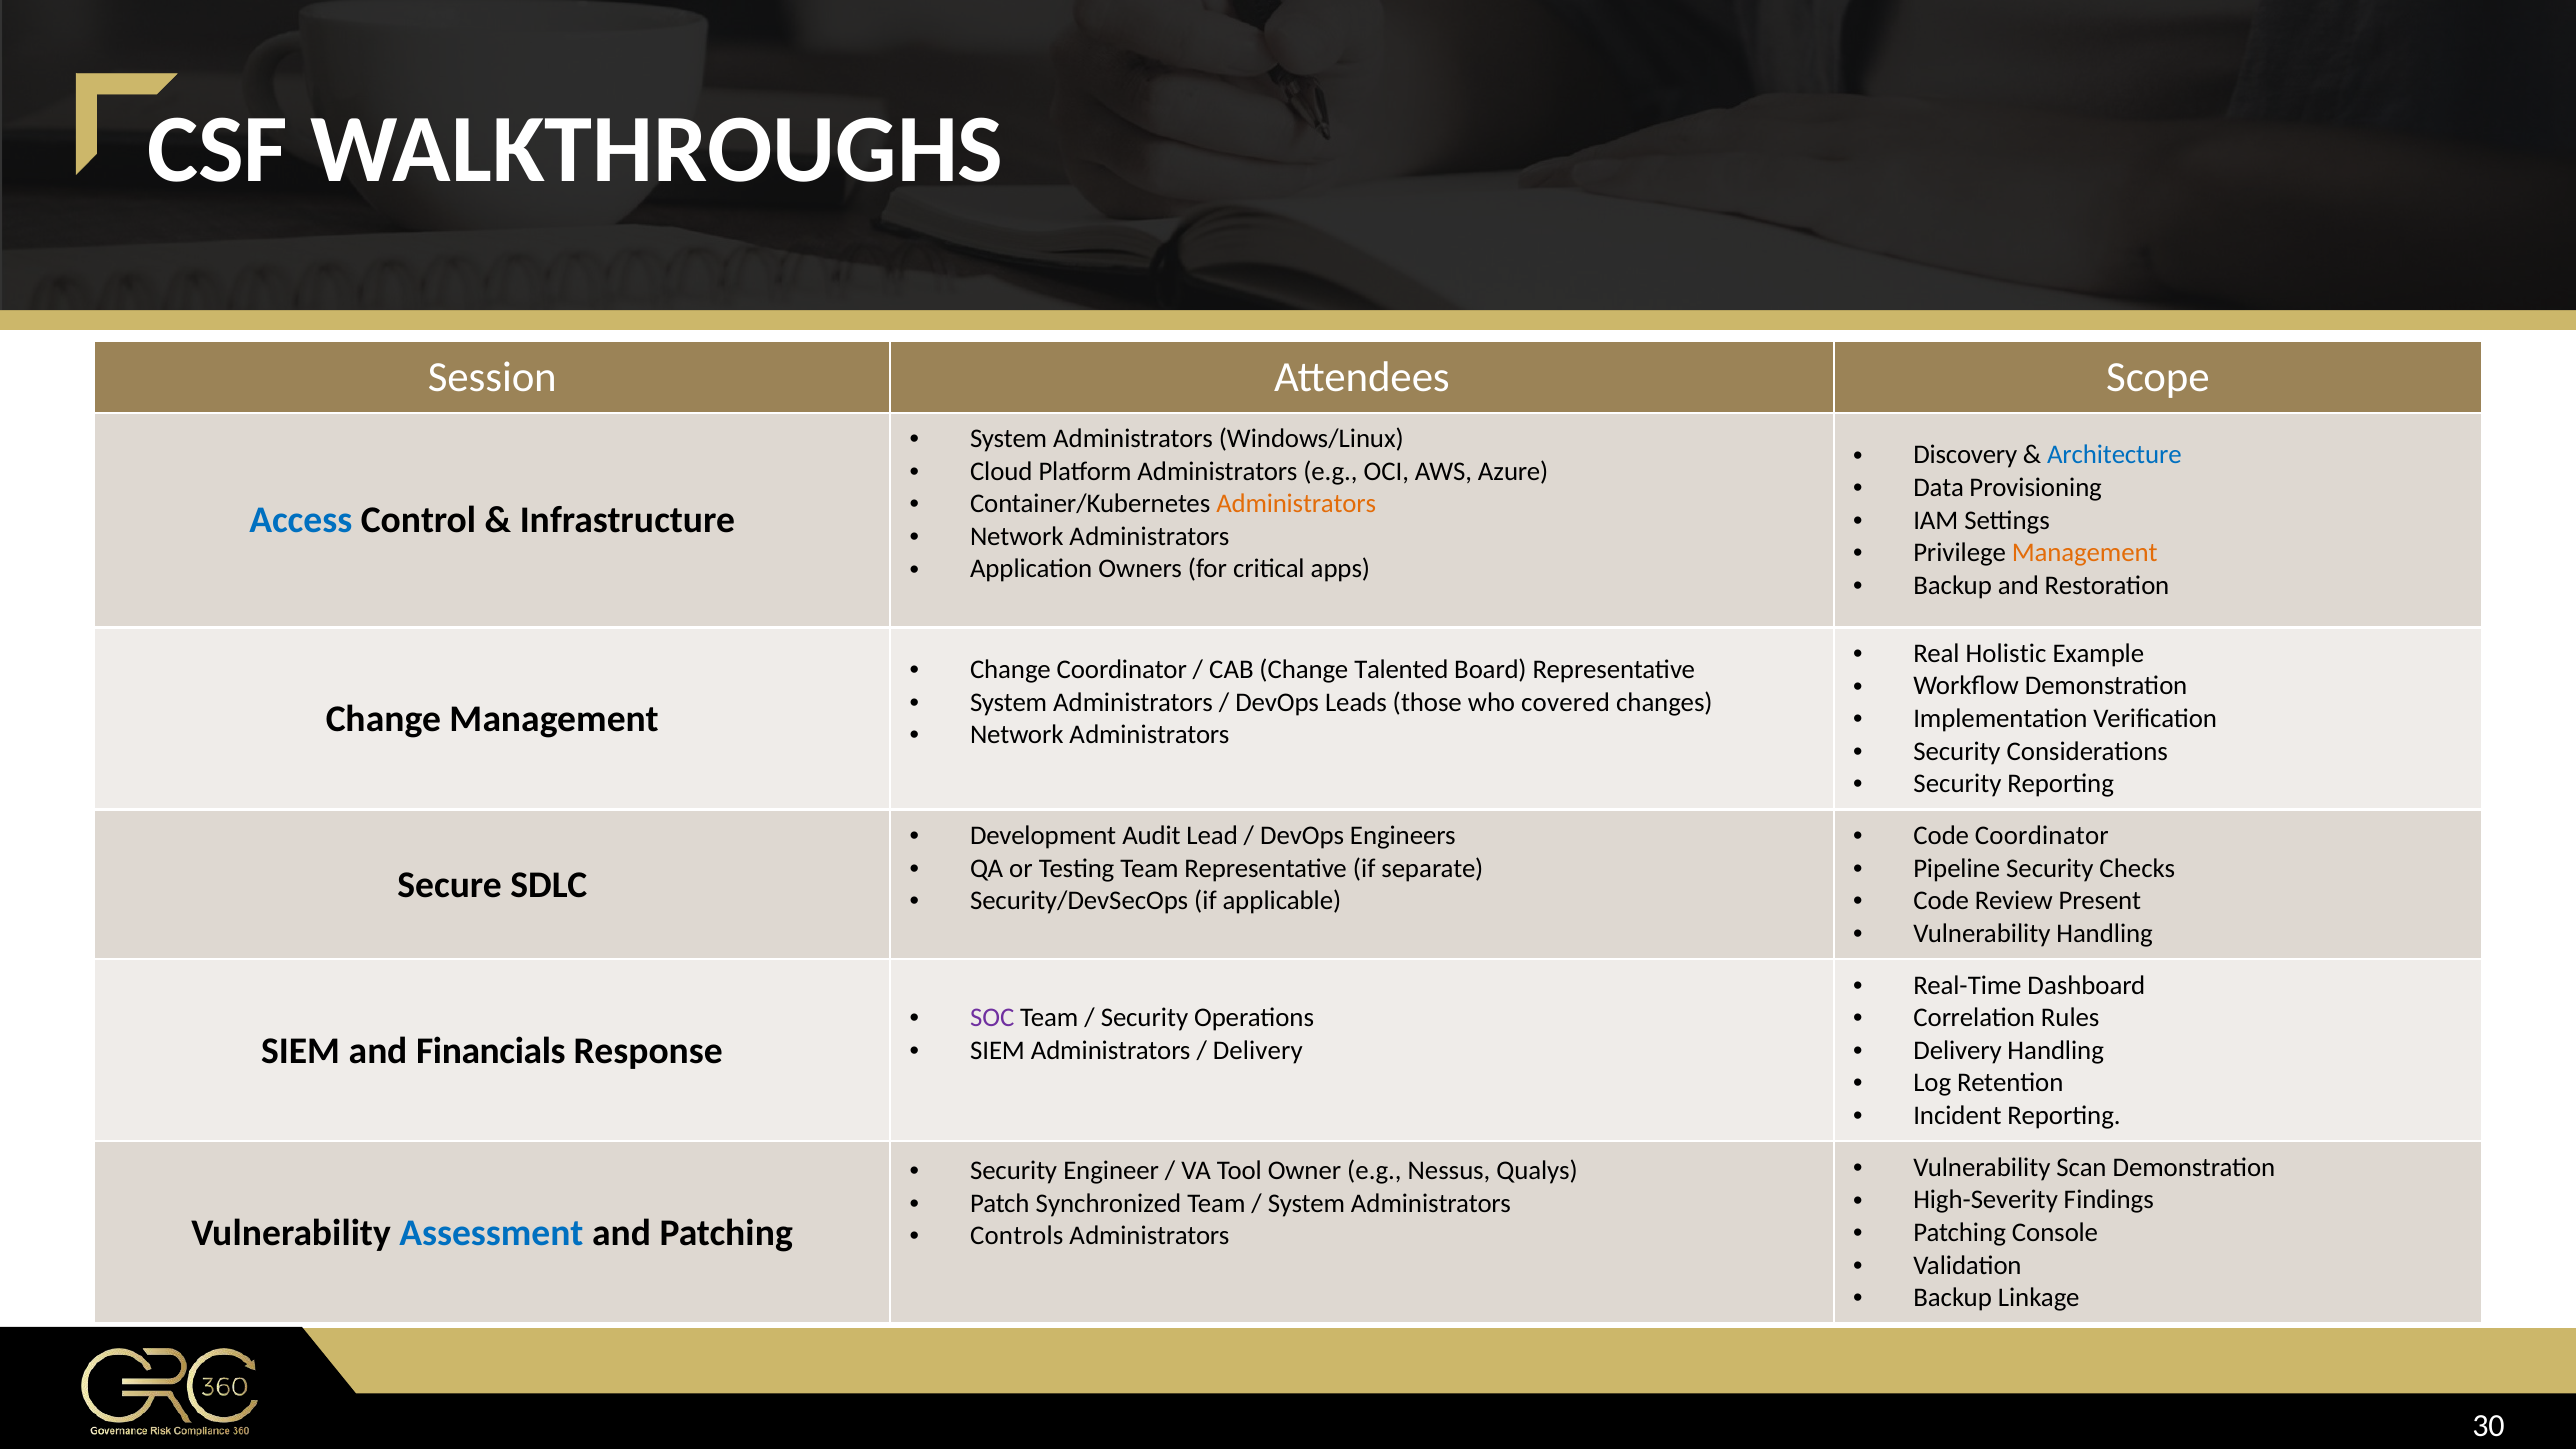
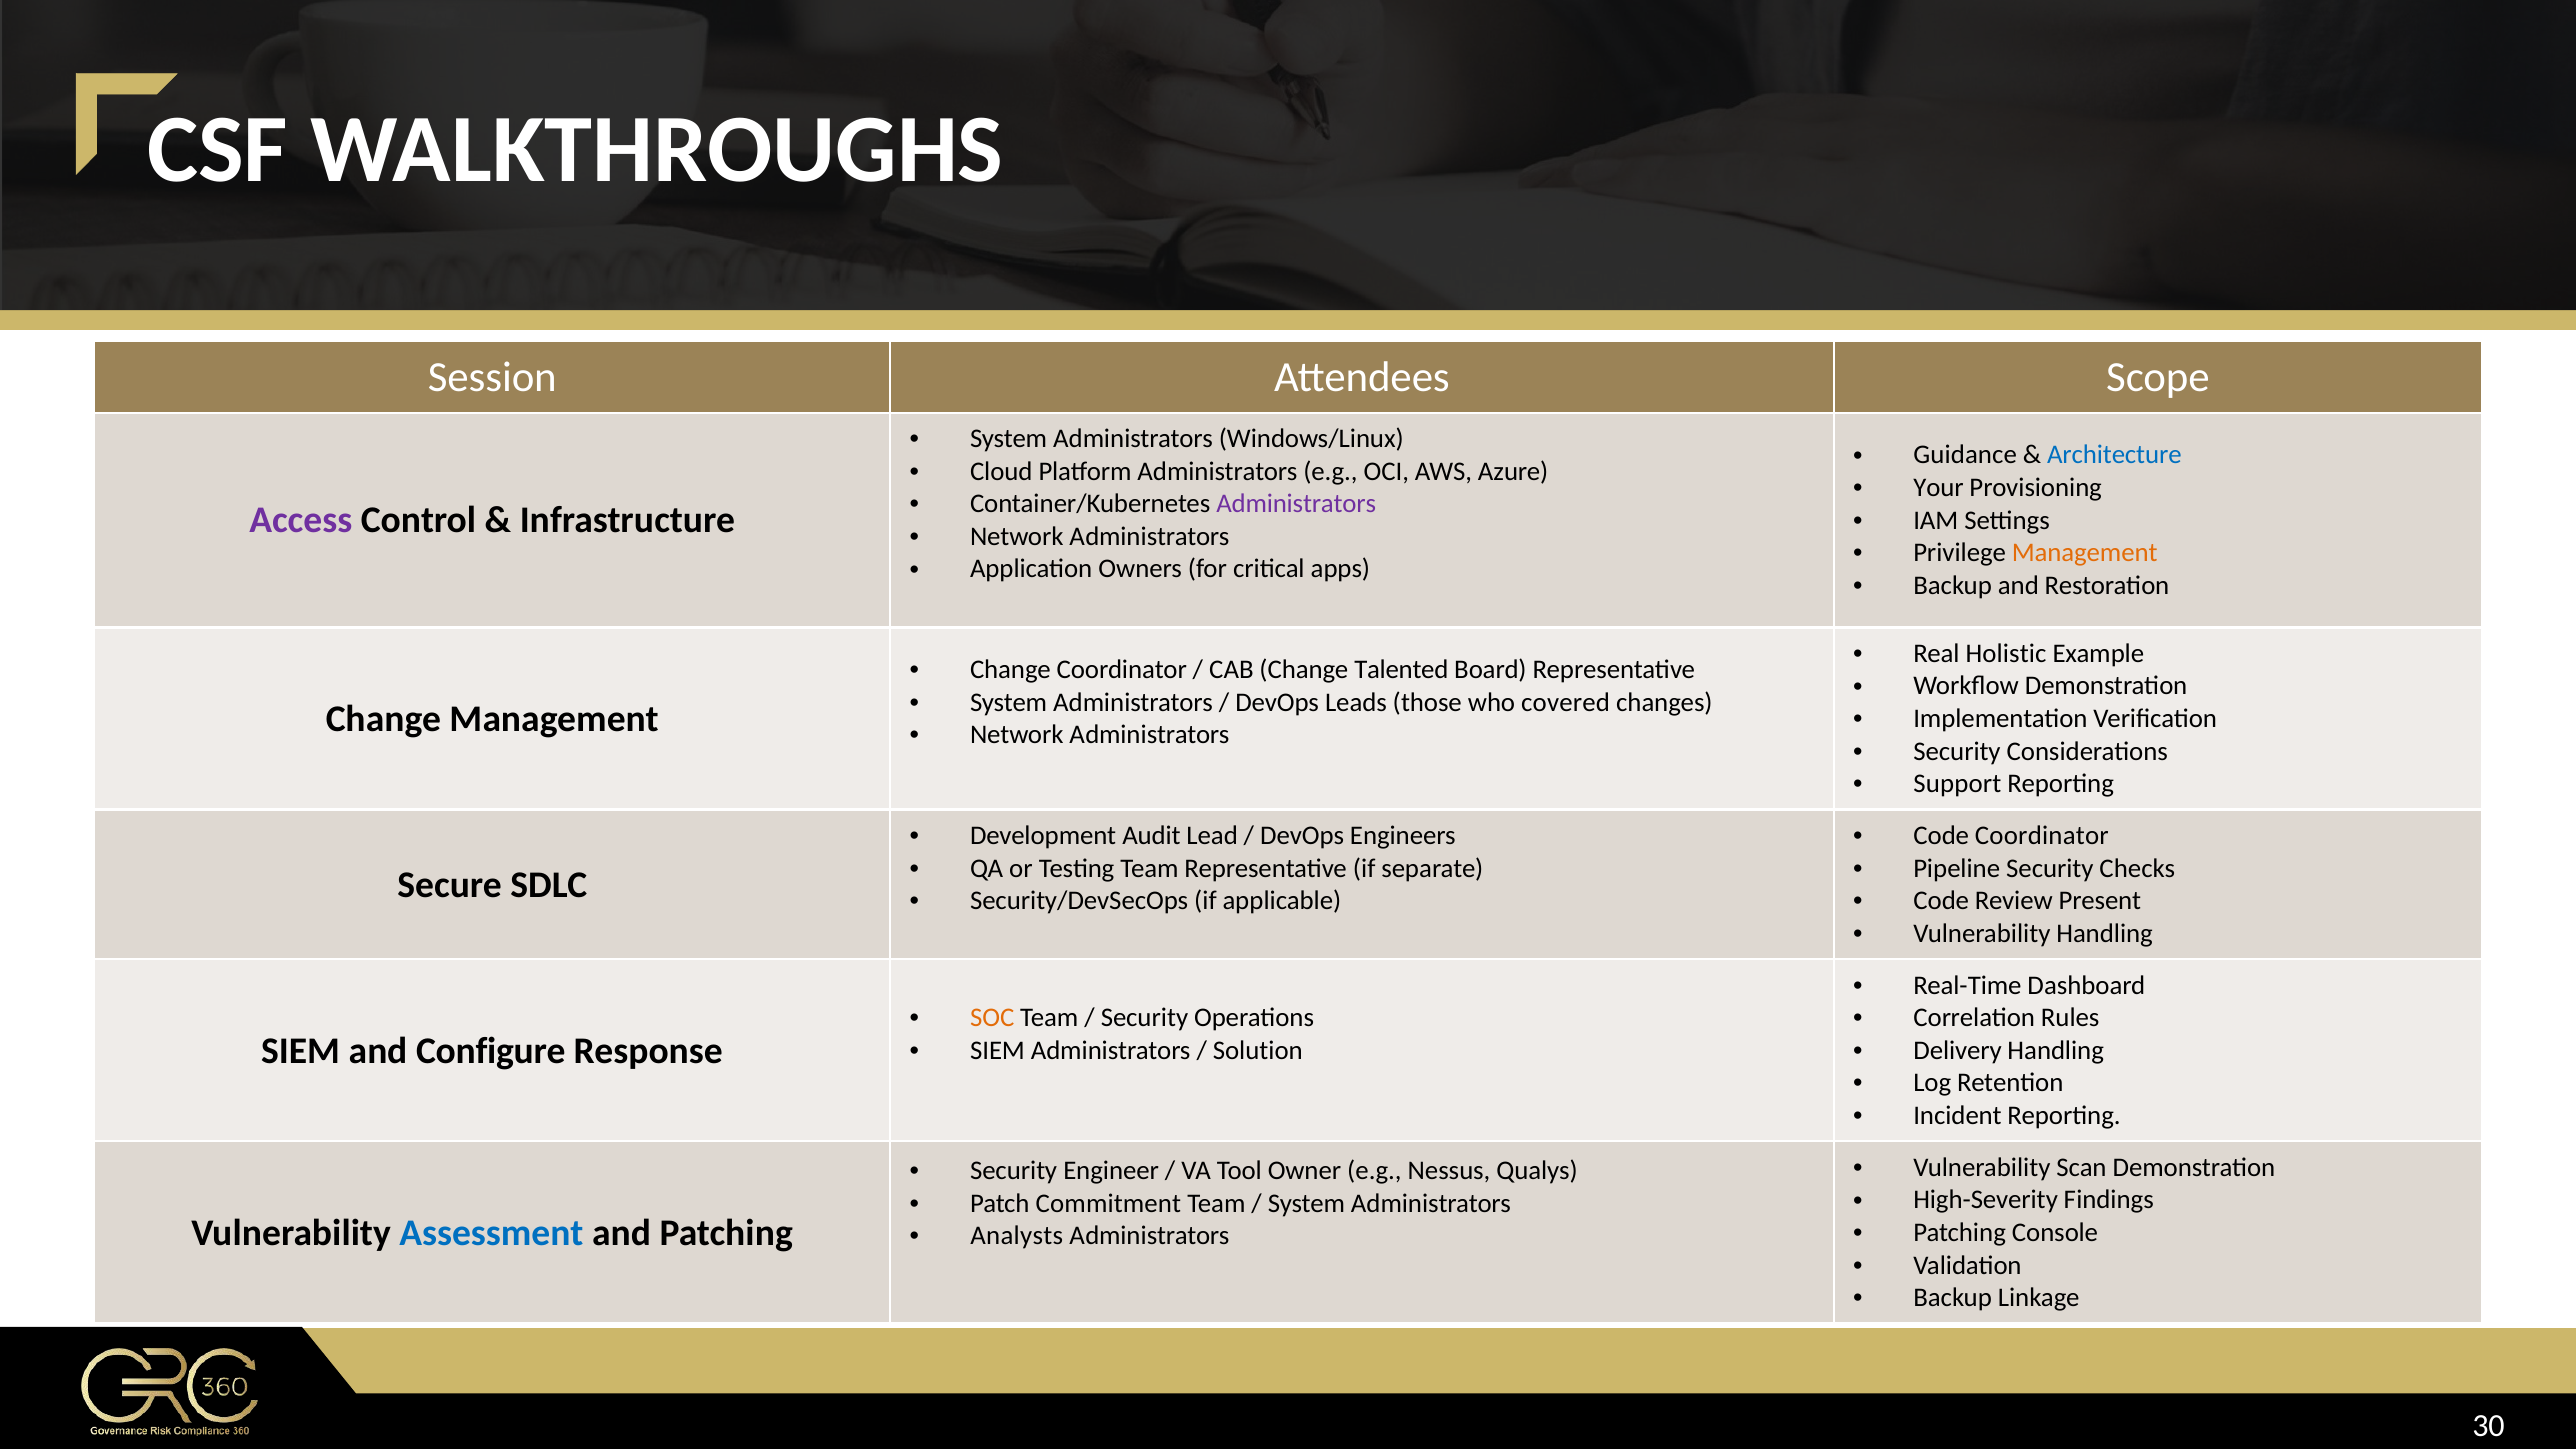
Discovery: Discovery -> Guidance
Data: Data -> Your
Administrators at (1296, 504) colour: orange -> purple
Access colour: blue -> purple
Security at (1957, 784): Security -> Support
SOC colour: purple -> orange
Financials: Financials -> Configure
Delivery at (1258, 1050): Delivery -> Solution
Synchronized: Synchronized -> Commitment
Controls: Controls -> Analysts
